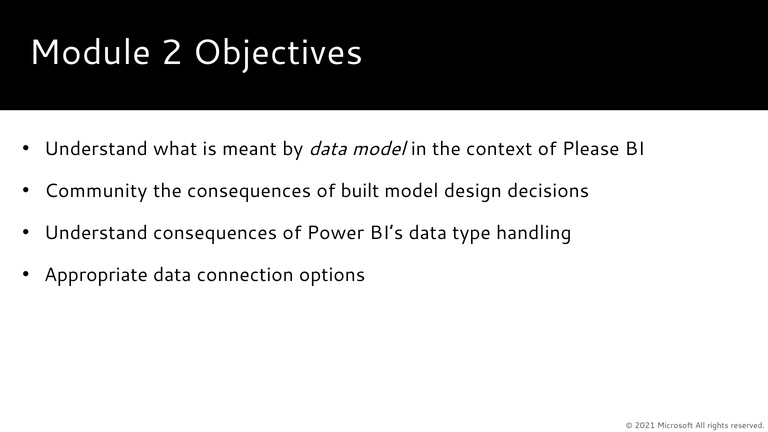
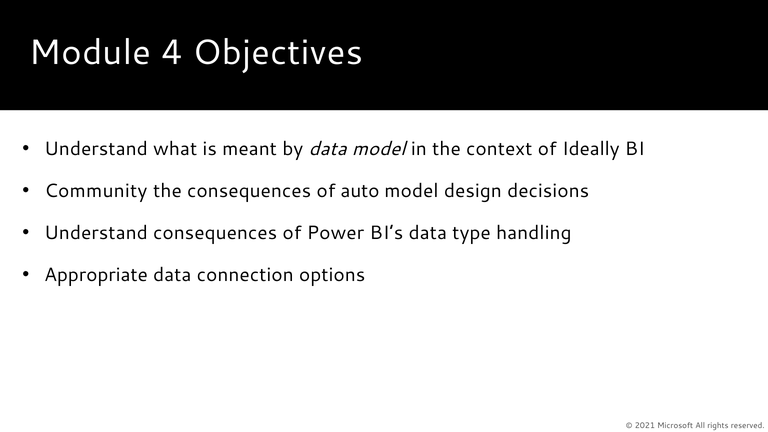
2: 2 -> 4
Please: Please -> Ideally
built: built -> auto
